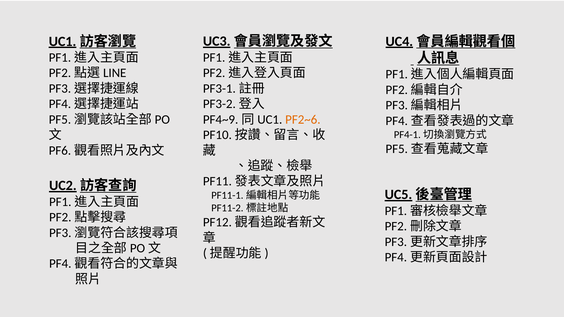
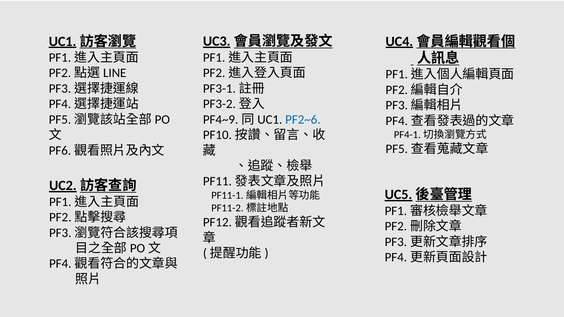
PF2~6 colour: orange -> blue
